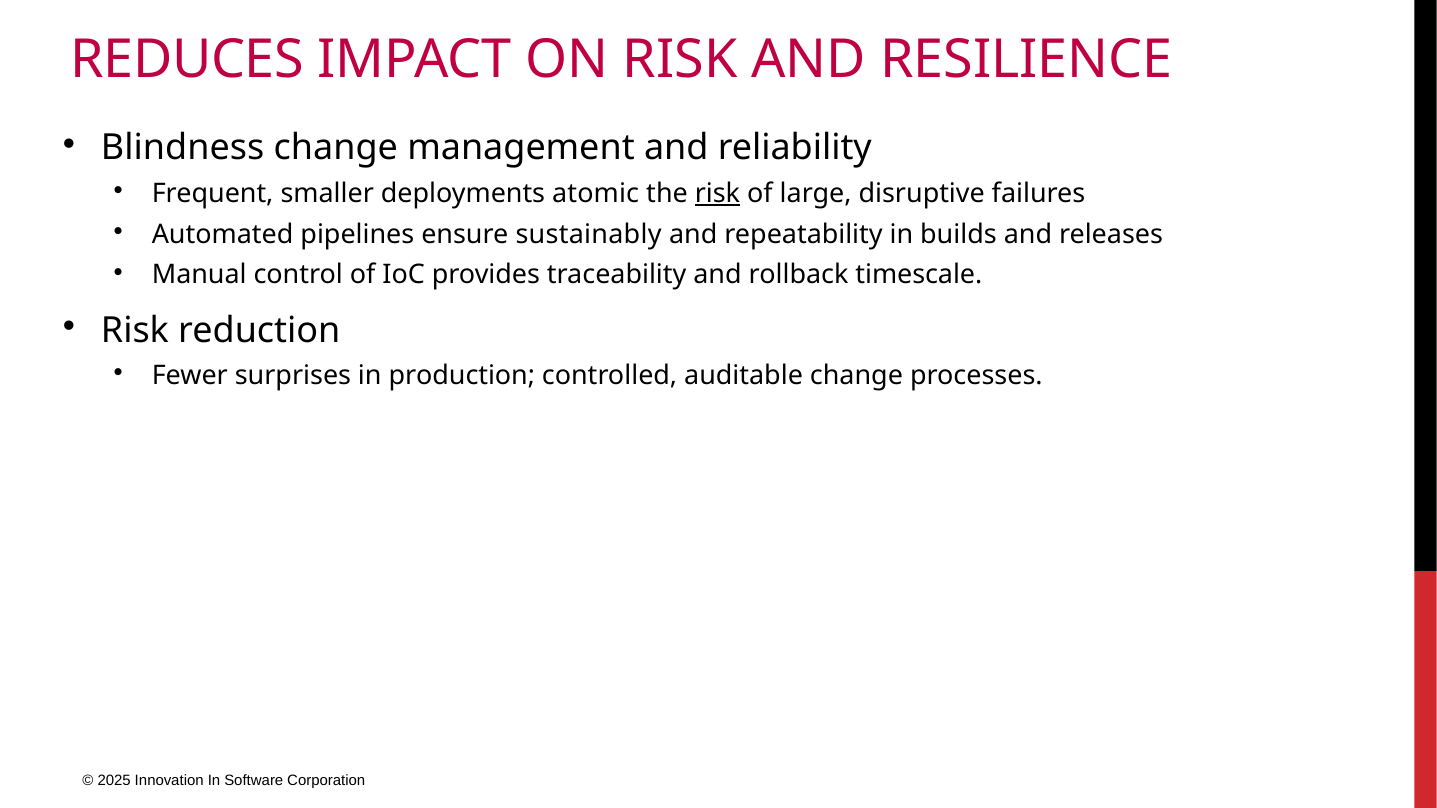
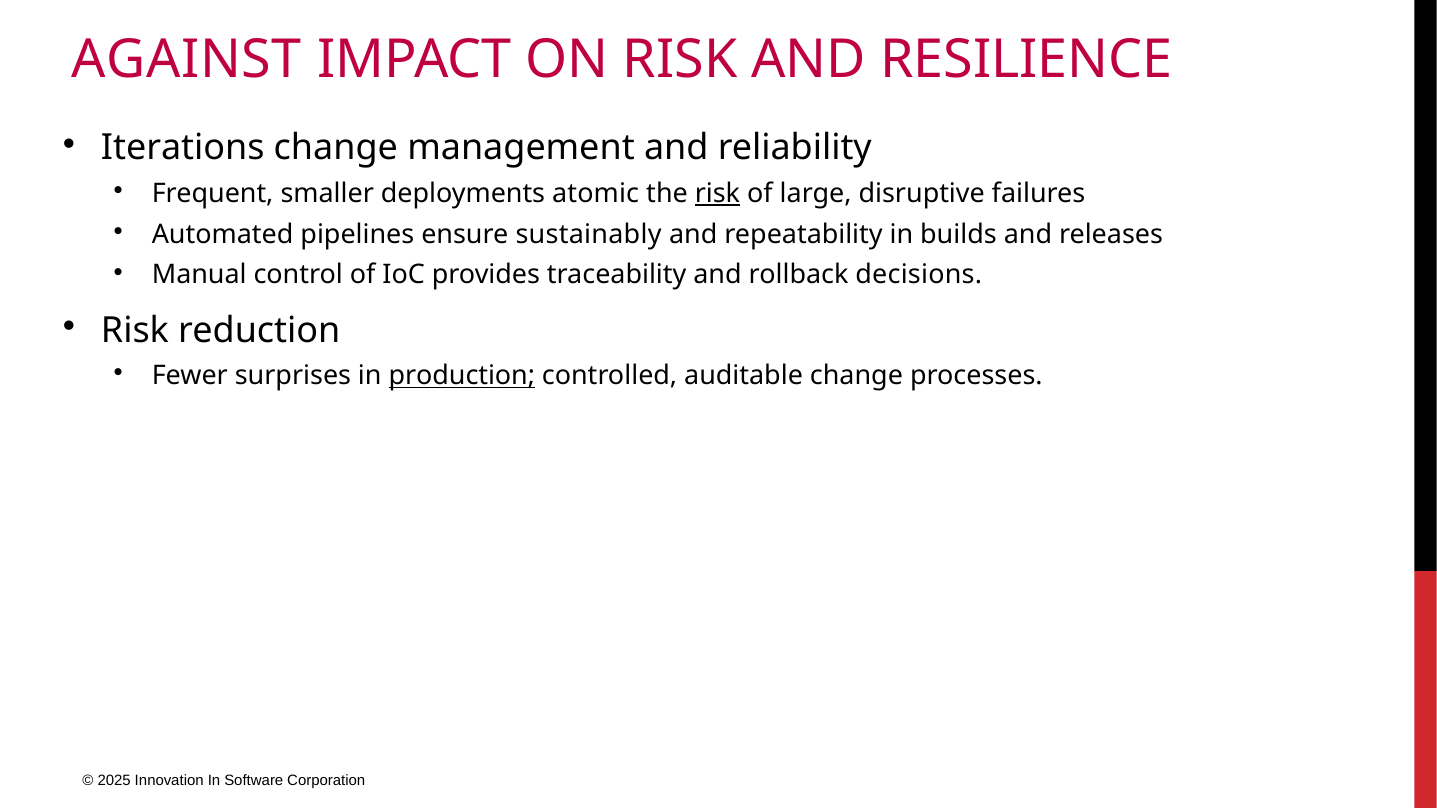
REDUCES: REDUCES -> AGAINST
Blindness: Blindness -> Iterations
timescale: timescale -> decisions
production underline: none -> present
